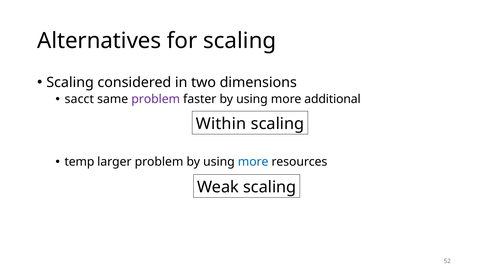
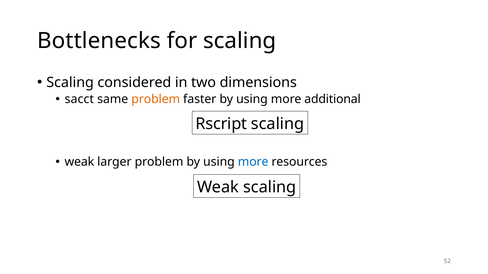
Alternatives: Alternatives -> Bottlenecks
problem at (156, 99) colour: purple -> orange
Within: Within -> Rscript
temp at (79, 162): temp -> weak
